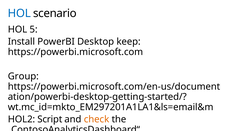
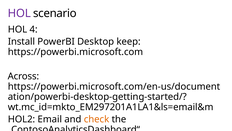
HOL at (19, 13) colour: blue -> purple
5: 5 -> 4
Group: Group -> Across
Script: Script -> Email
